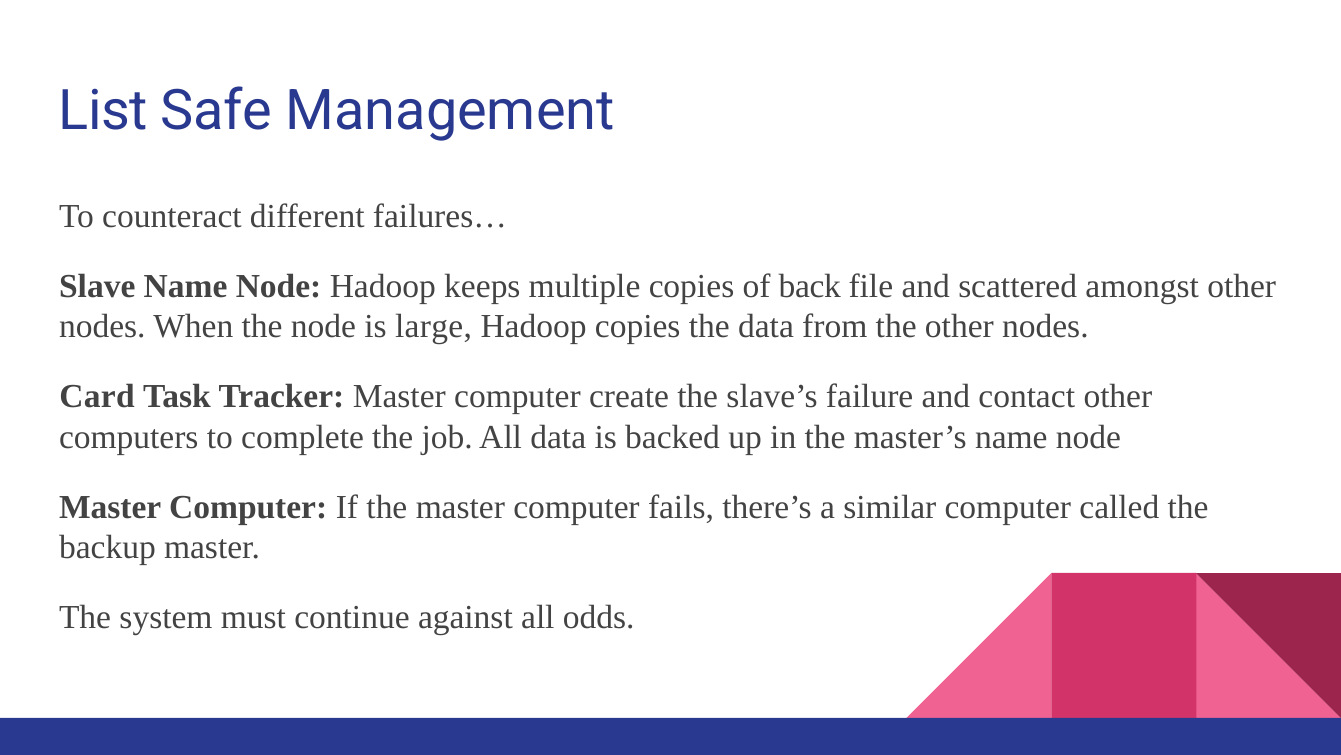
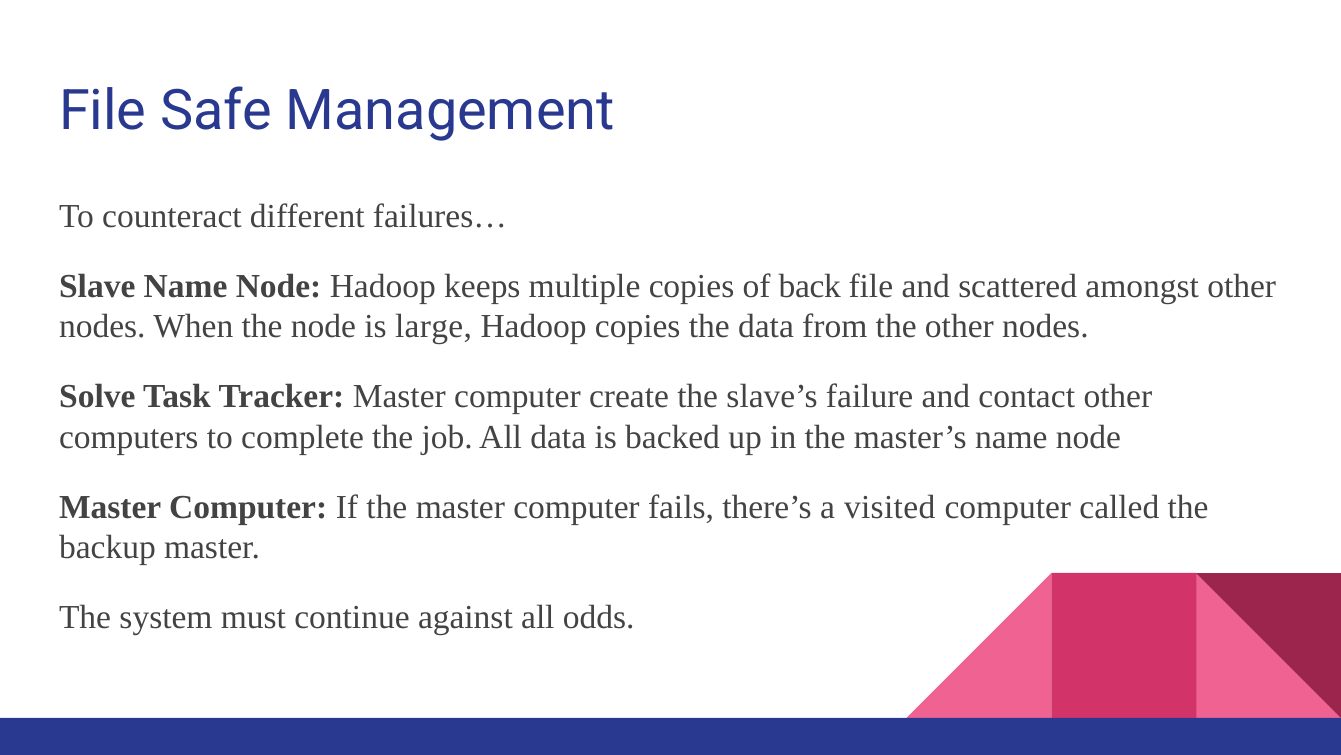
List at (103, 111): List -> File
Card: Card -> Solve
similar: similar -> visited
